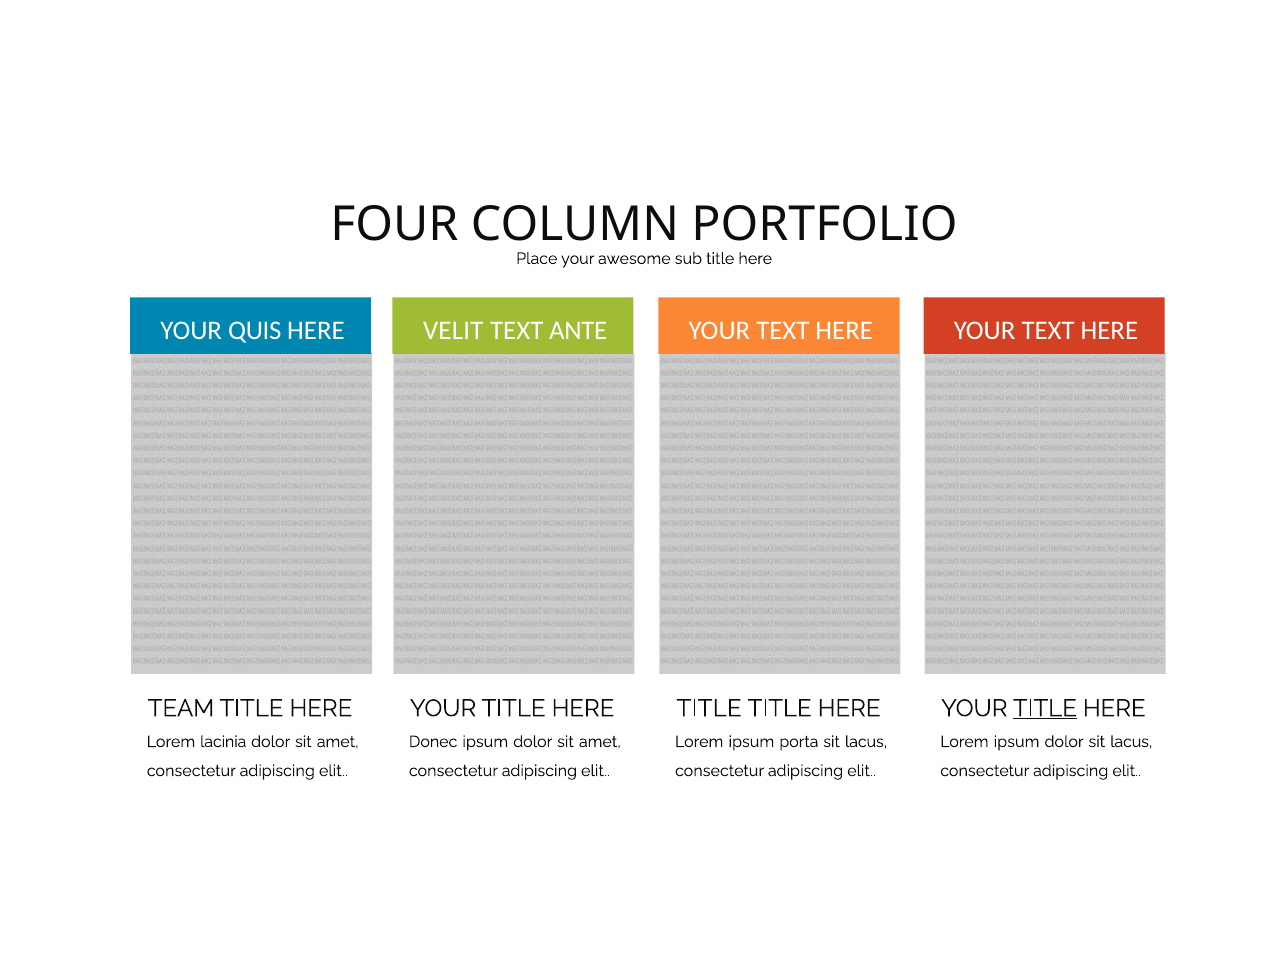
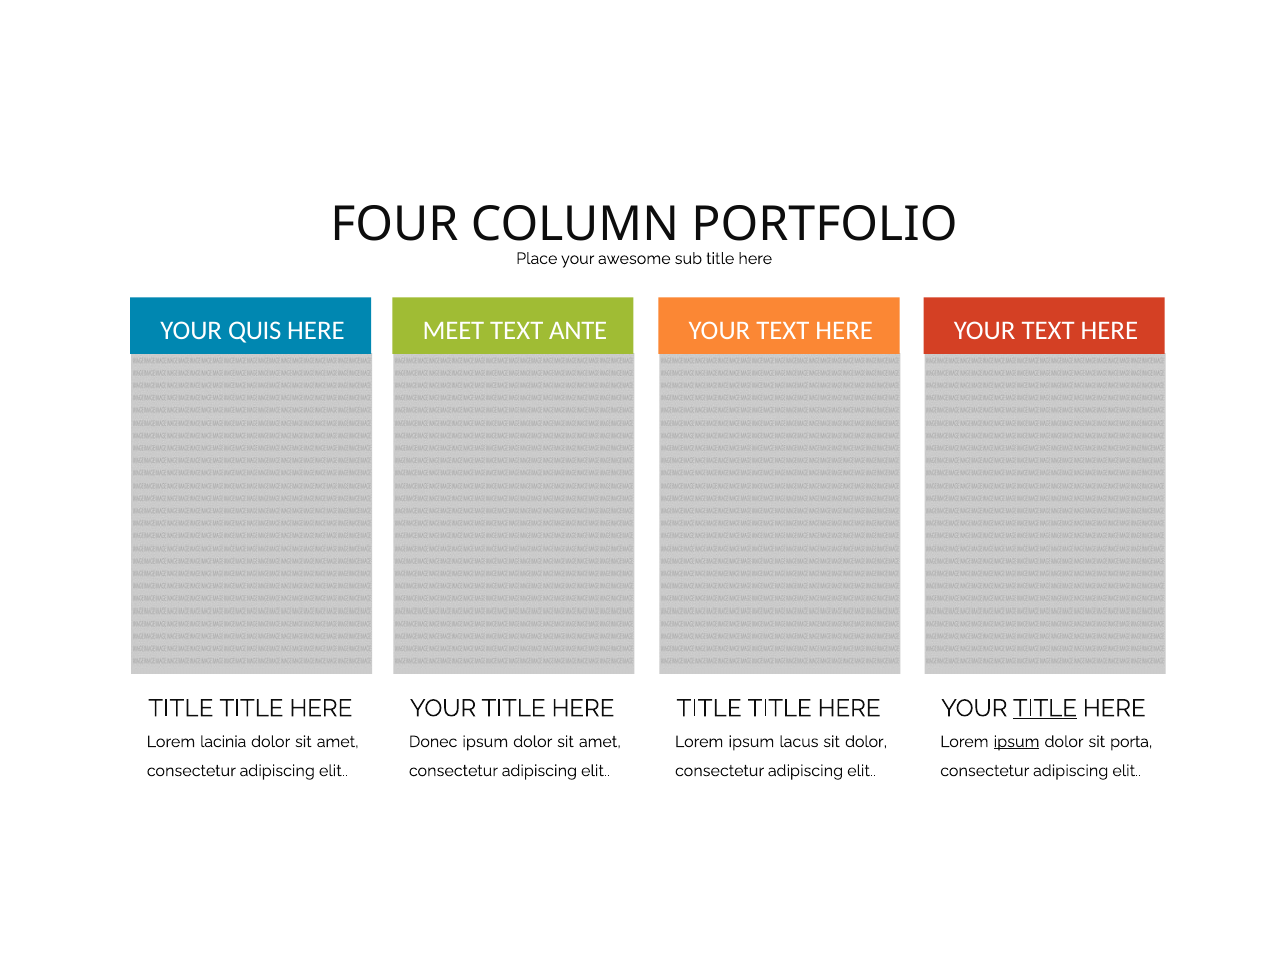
VELIT: VELIT -> MEET
TEAM at (181, 708): TEAM -> TITLE
porta: porta -> lacus
lacus at (866, 742): lacus -> dolor
ipsum at (1017, 742) underline: none -> present
dolor sit lacus: lacus -> porta
